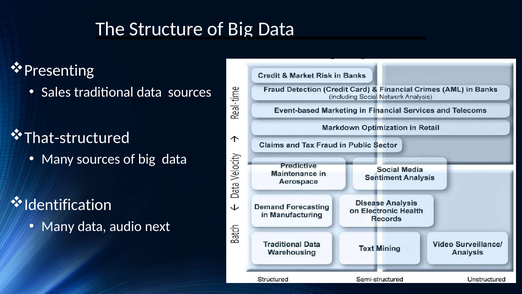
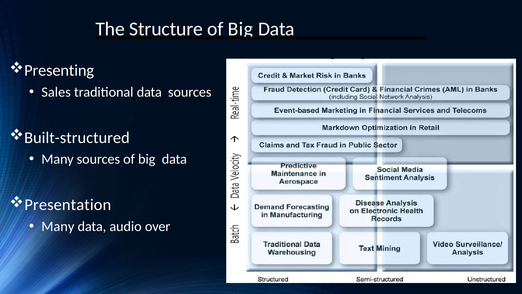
That-structured: That-structured -> Built-structured
Identification: Identification -> Presentation
next: next -> over
